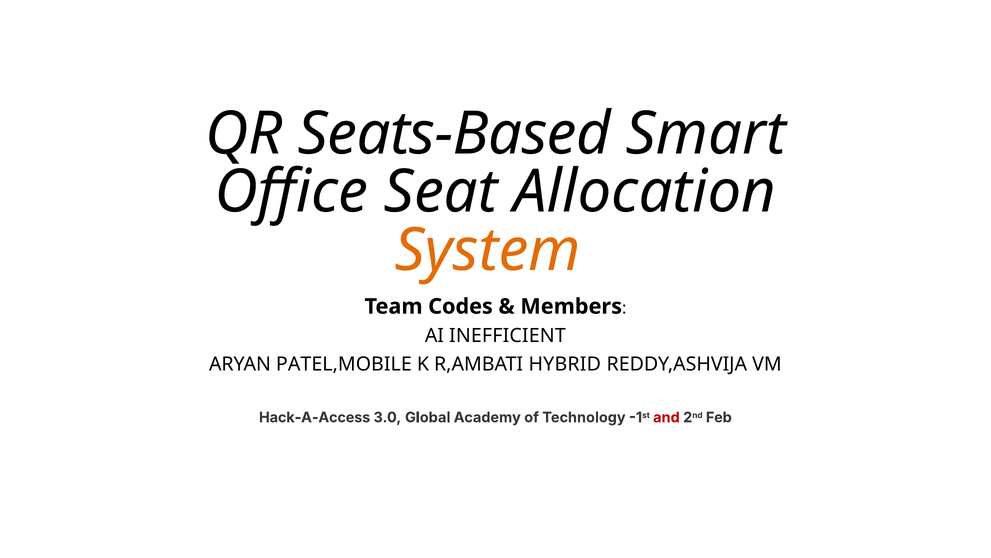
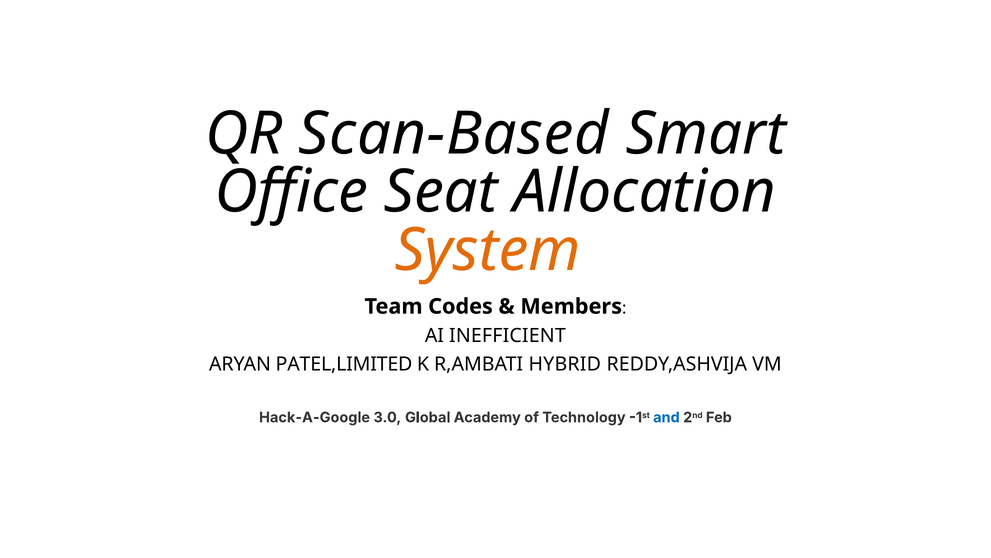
Seats-Based: Seats-Based -> Scan-Based
PATEL,MOBILE: PATEL,MOBILE -> PATEL,LIMITED
Hack-A-Access: Hack-A-Access -> Hack-A-Google
and colour: red -> blue
